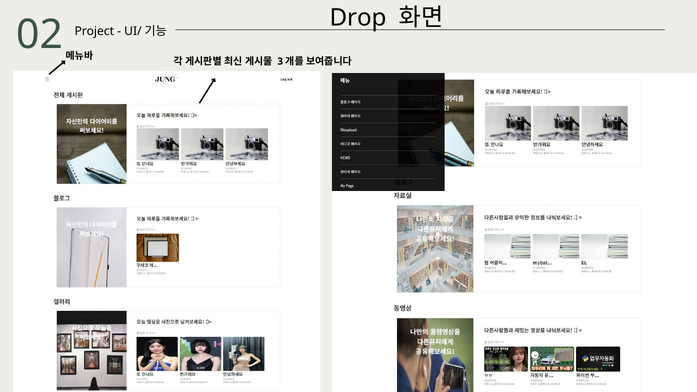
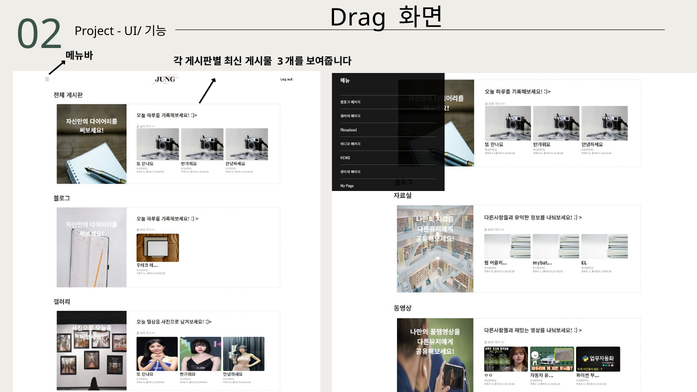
Drop: Drop -> Drag
